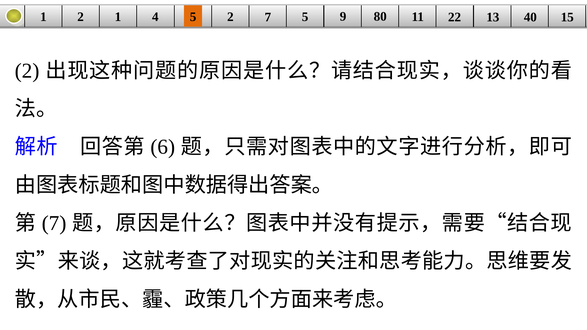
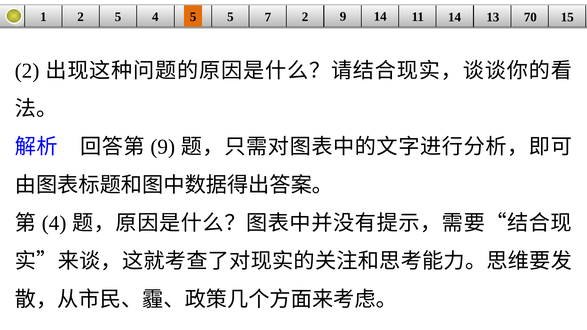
2 1: 1 -> 5
5 2: 2 -> 5
7 5: 5 -> 2
9 80: 80 -> 14
11 22: 22 -> 14
40: 40 -> 70
6 at (163, 147): 6 -> 9
7 at (54, 223): 7 -> 4
